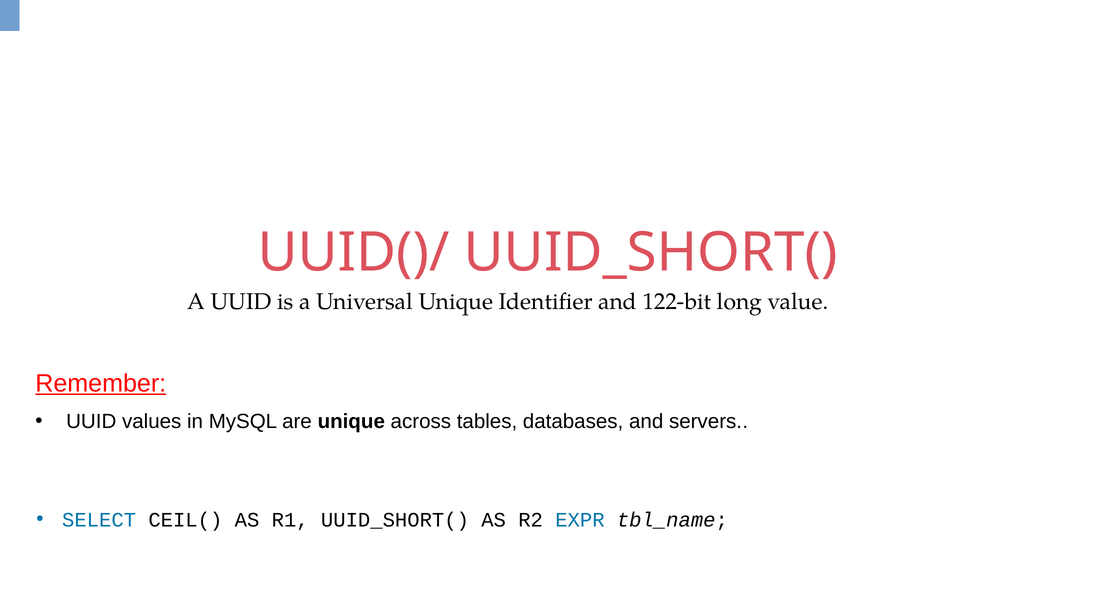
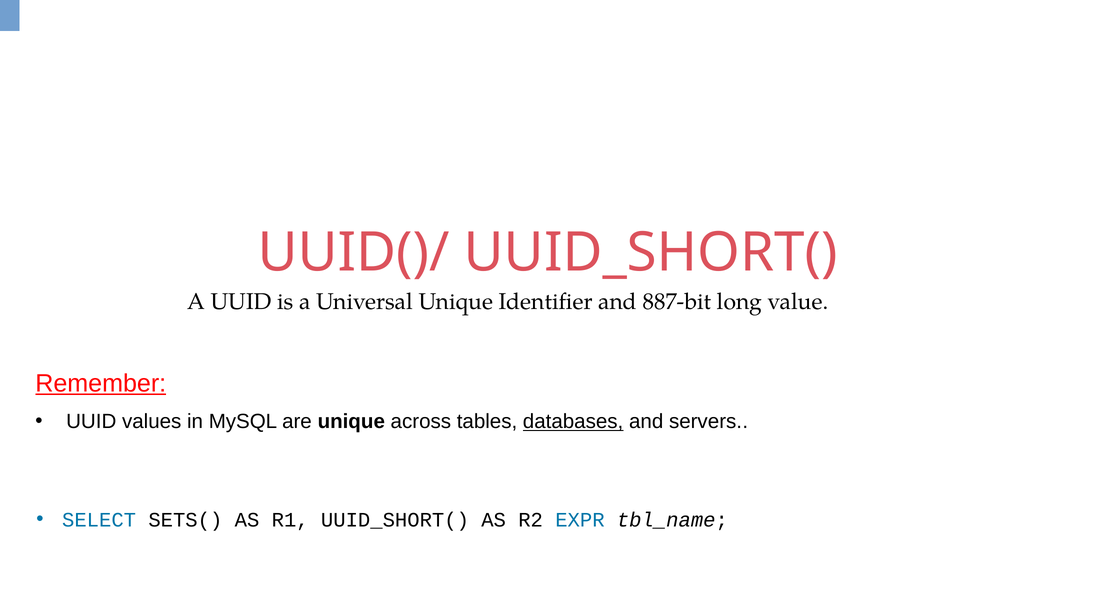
122-bit: 122-bit -> 887-bit
databases underline: none -> present
CEIL(: CEIL( -> SETS(
